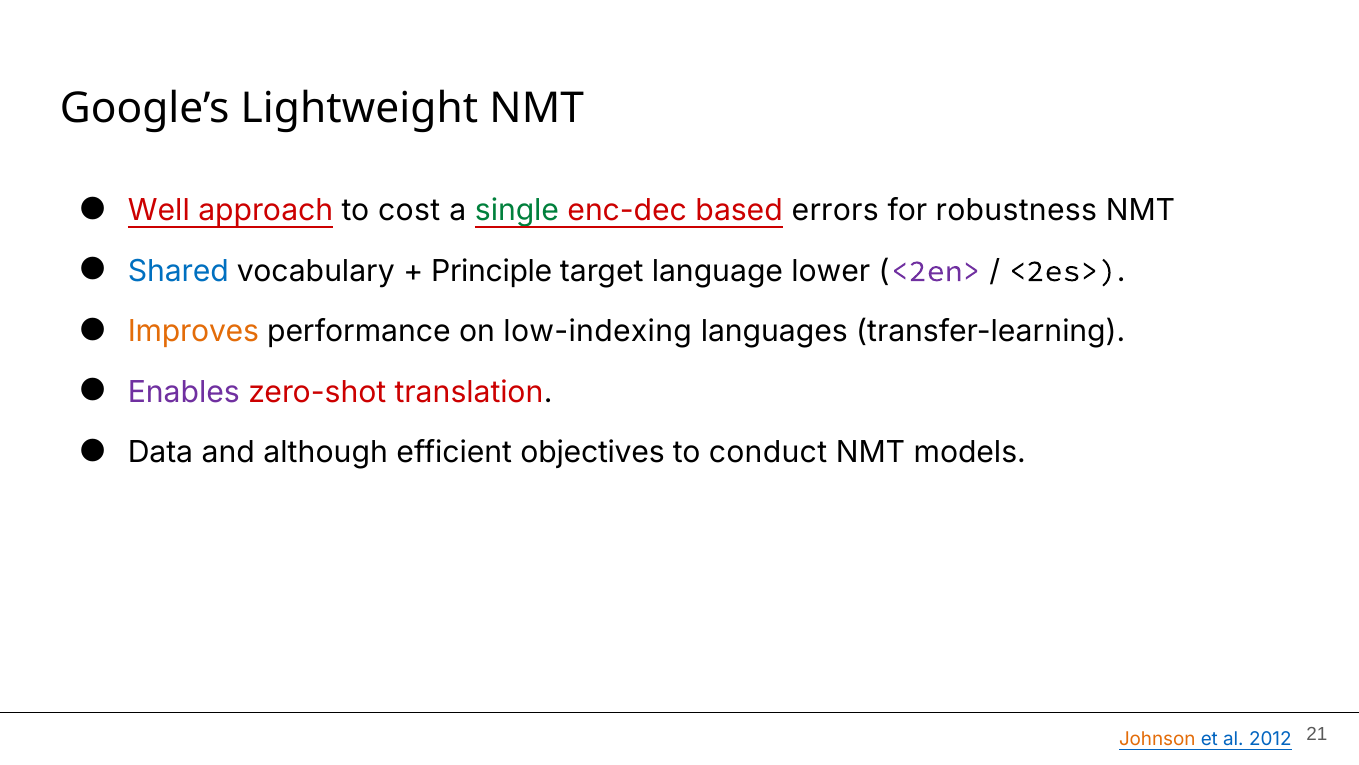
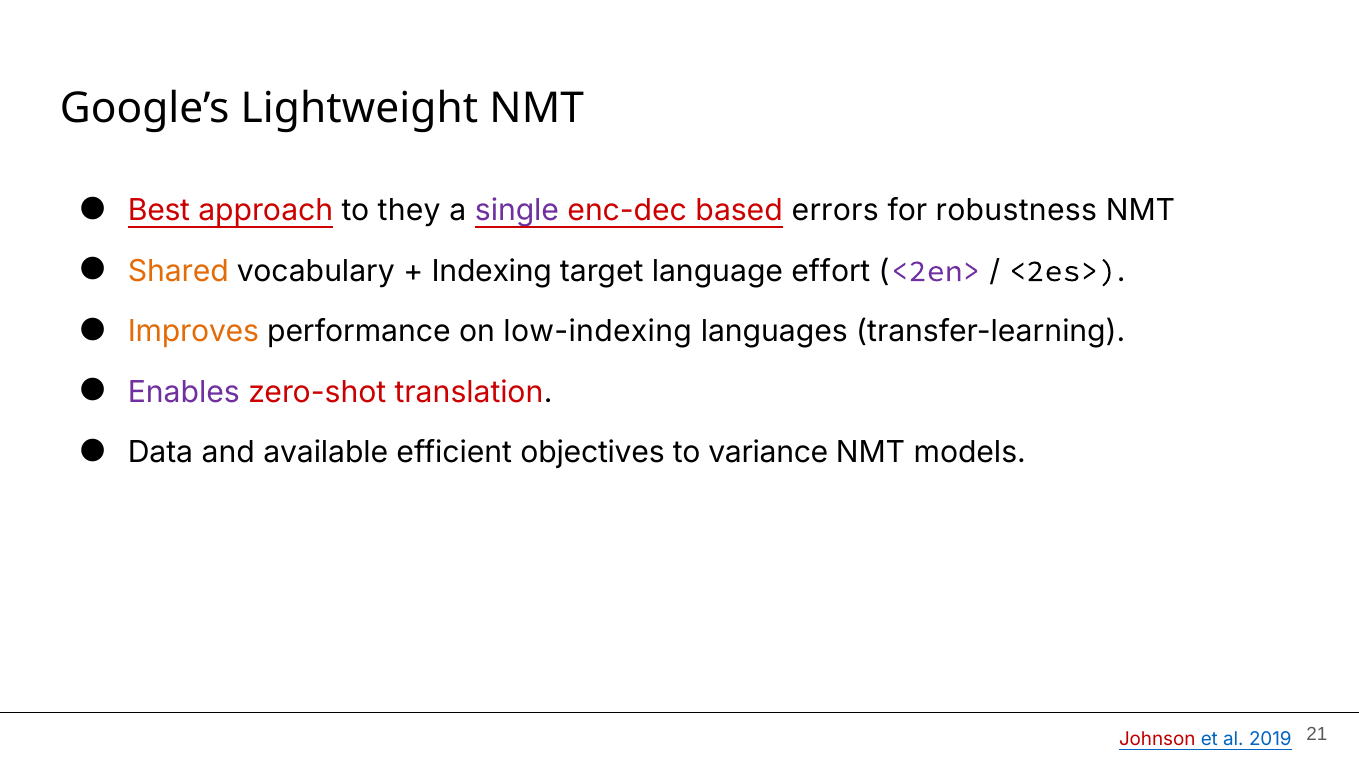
Well: Well -> Best
cost: cost -> they
single colour: green -> purple
Shared colour: blue -> orange
Principle: Principle -> Indexing
lower: lower -> effort
although: although -> available
conduct: conduct -> variance
Johnson colour: orange -> red
2012: 2012 -> 2019
